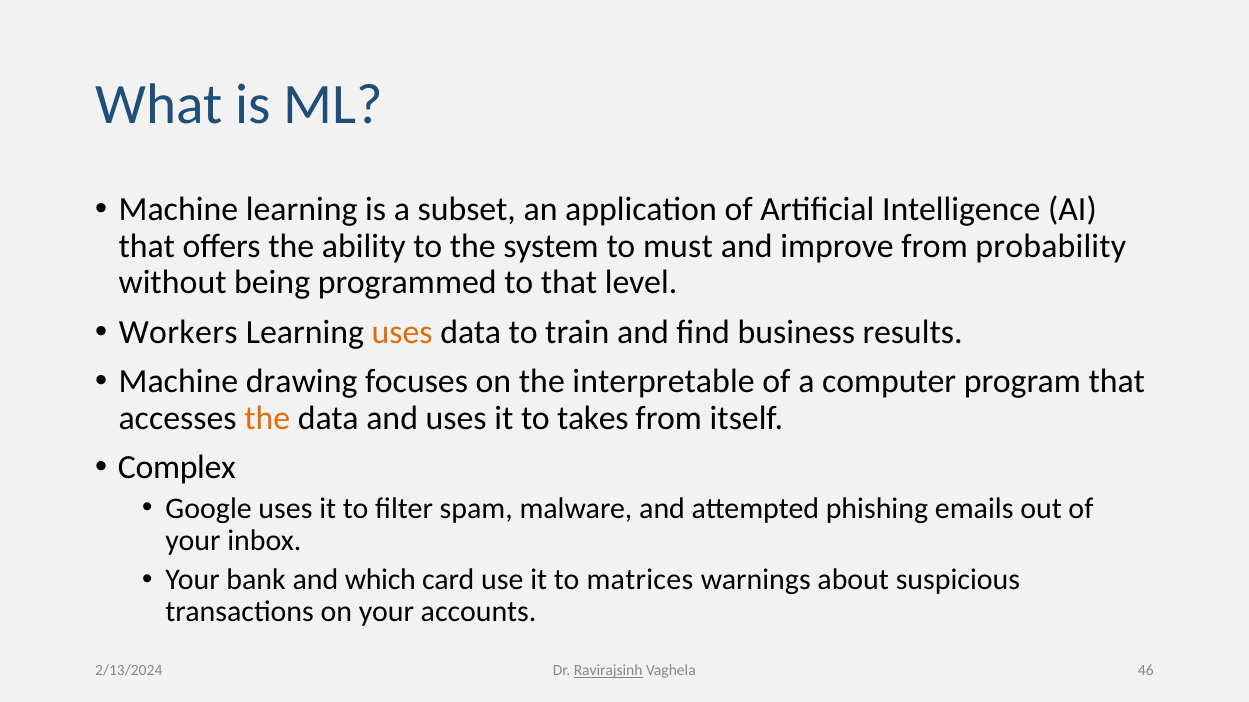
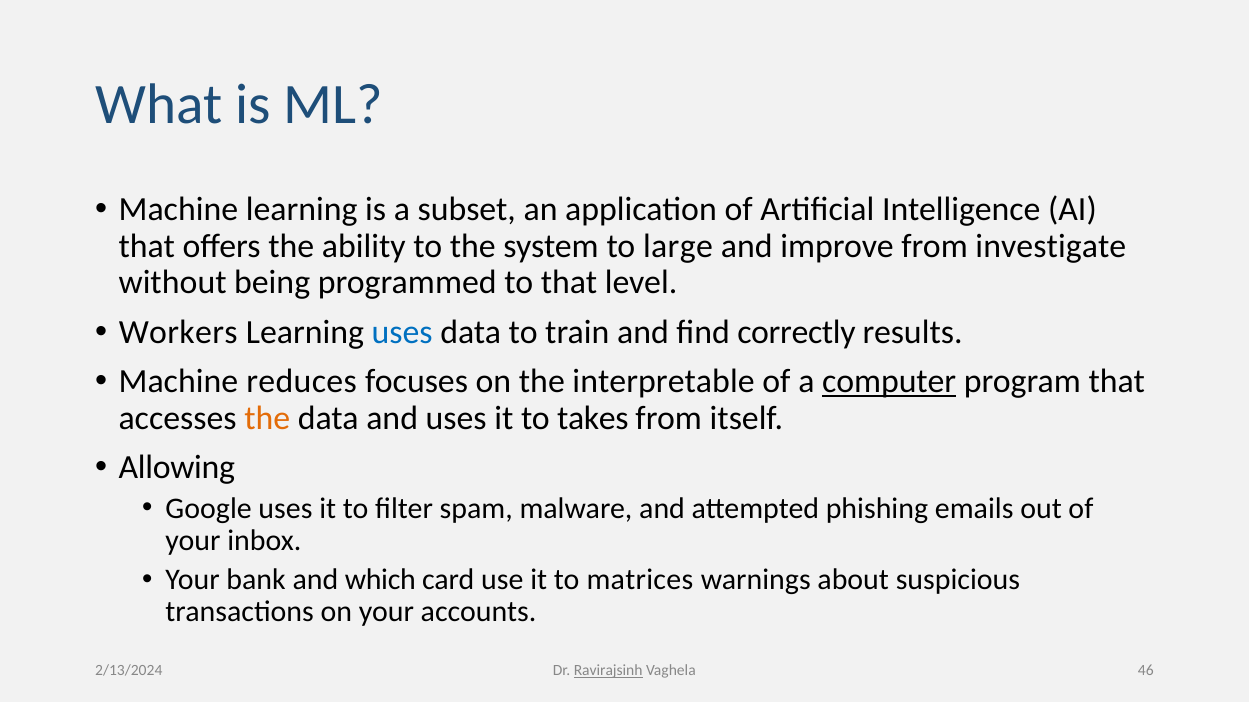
must: must -> large
probability: probability -> investigate
uses at (402, 332) colour: orange -> blue
business: business -> correctly
drawing: drawing -> reduces
computer underline: none -> present
Complex: Complex -> Allowing
